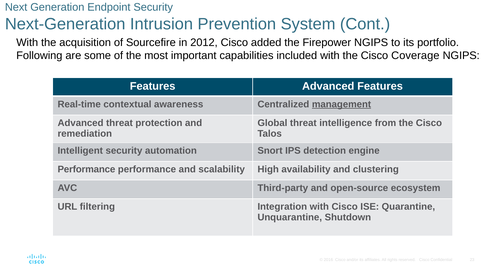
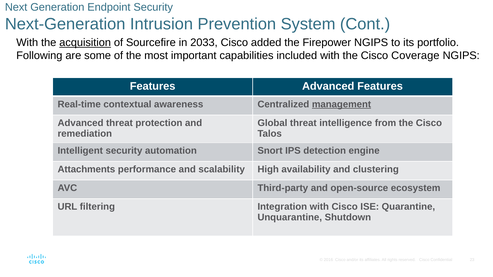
acquisition underline: none -> present
2012: 2012 -> 2033
Performance at (86, 170): Performance -> Attachments
